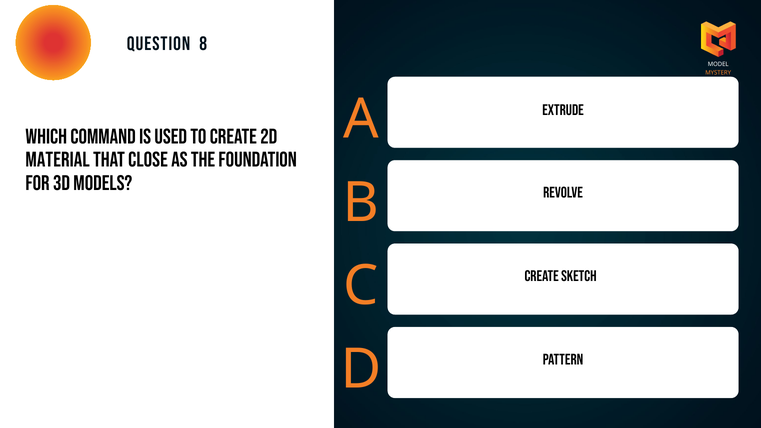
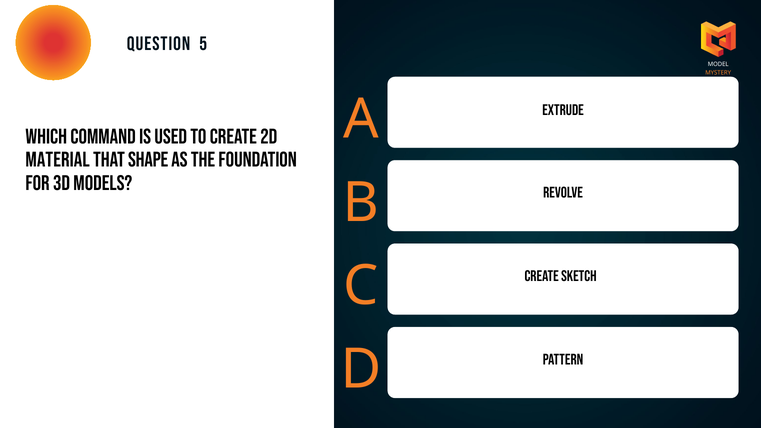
8: 8 -> 5
close: close -> shape
